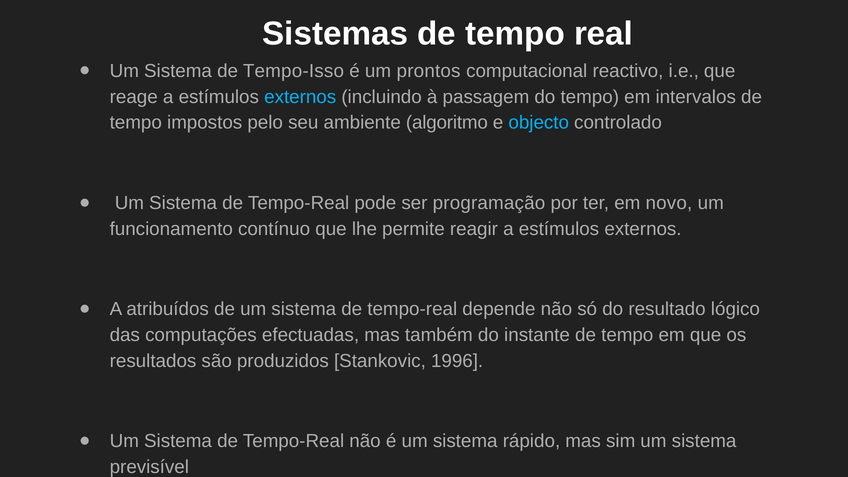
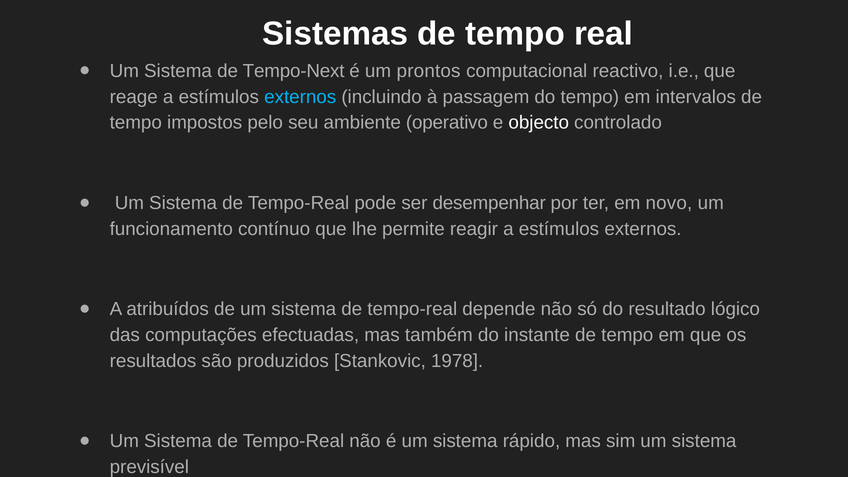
Tempo-Isso: Tempo-Isso -> Tempo-Next
algoritmo: algoritmo -> operativo
objecto colour: light blue -> white
programação: programação -> desempenhar
1996: 1996 -> 1978
